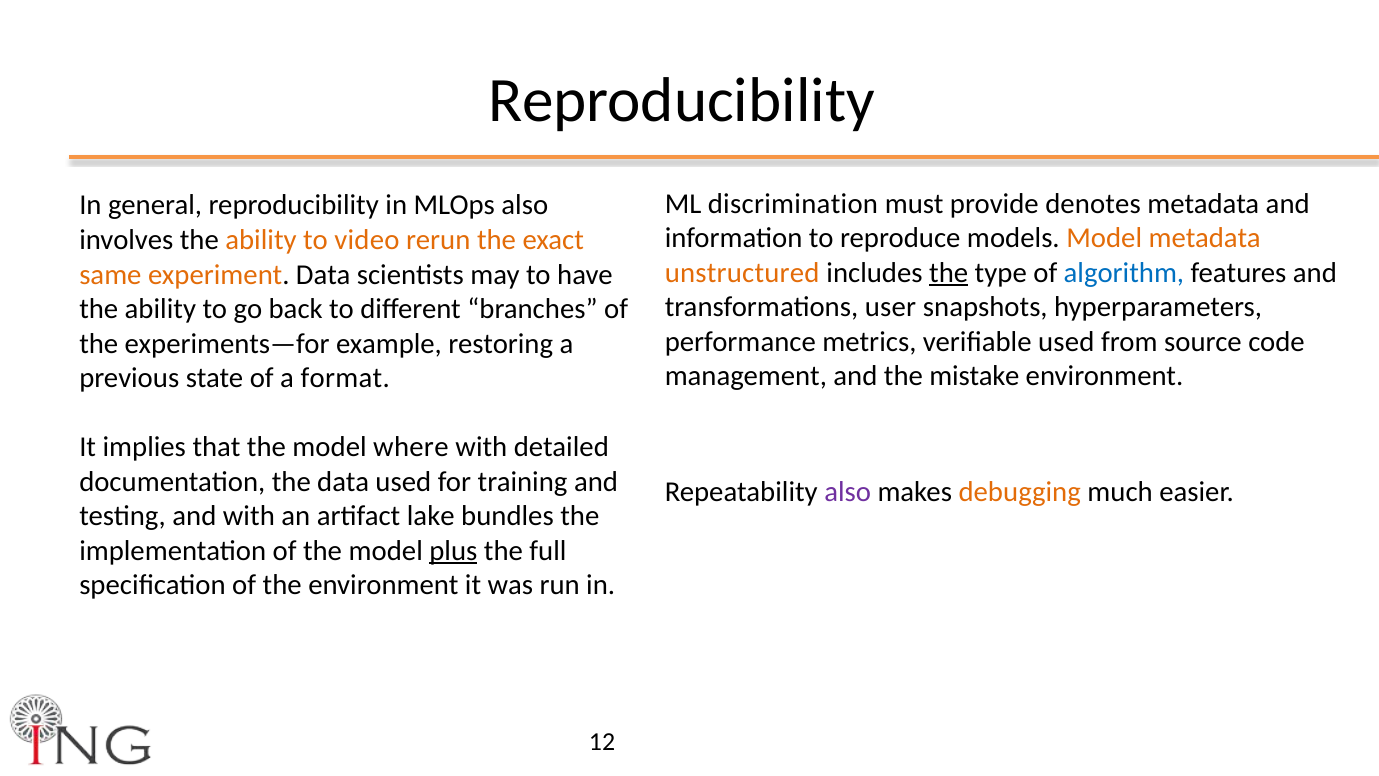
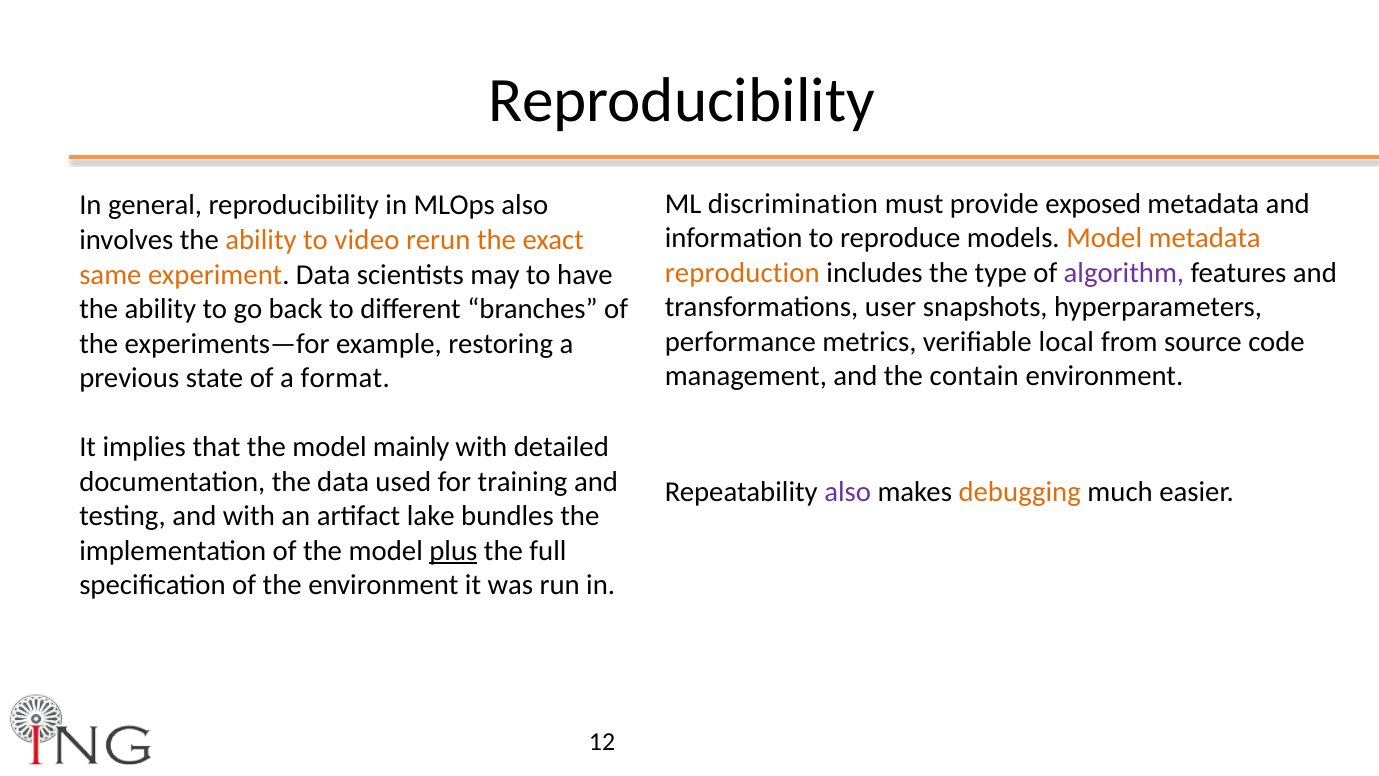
denotes: denotes -> exposed
unstructured: unstructured -> reproduction
the at (949, 272) underline: present -> none
algorithm colour: blue -> purple
verifiable used: used -> local
mistake: mistake -> contain
where: where -> mainly
